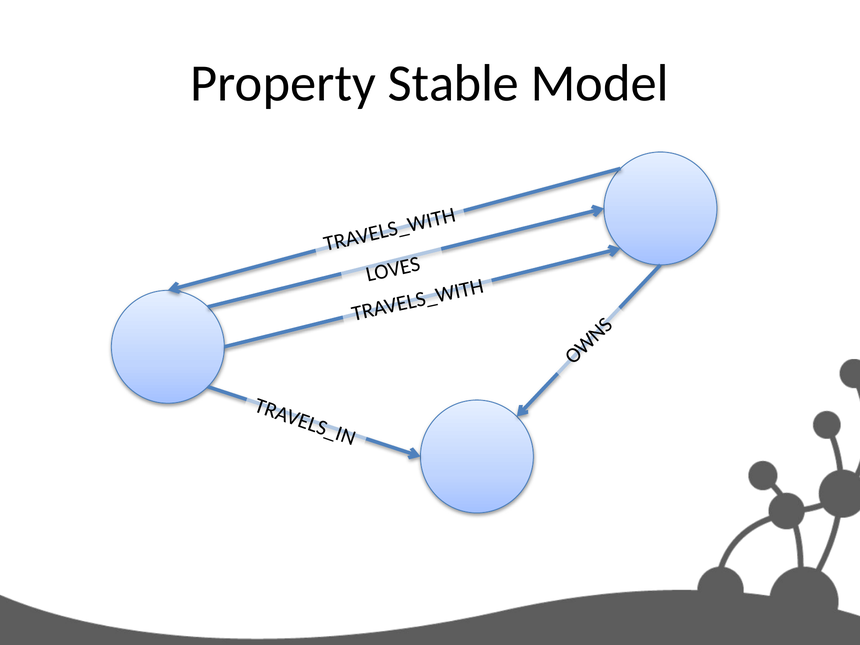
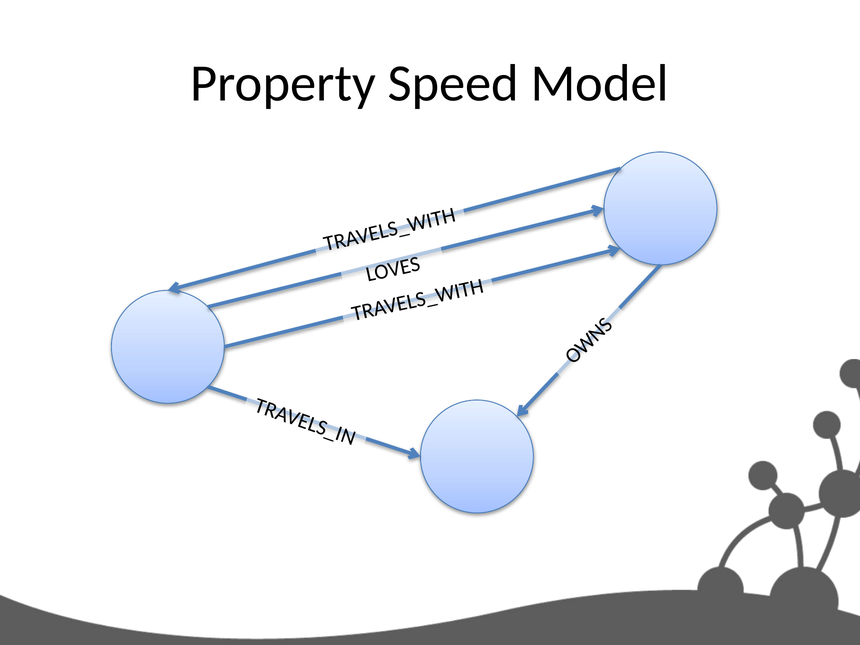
Stable: Stable -> Speed
